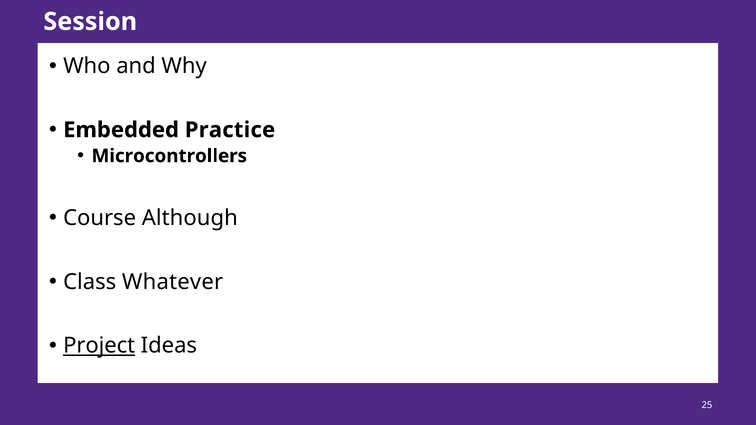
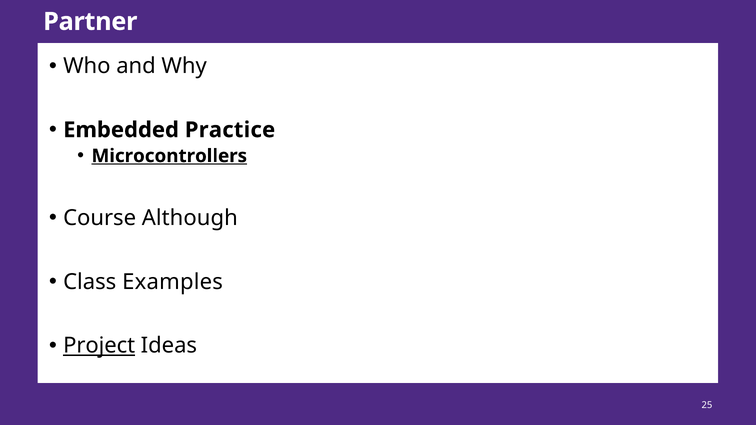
Session: Session -> Partner
Microcontrollers underline: none -> present
Whatever: Whatever -> Examples
